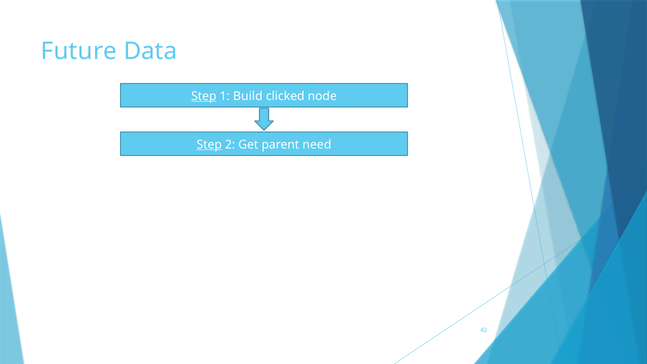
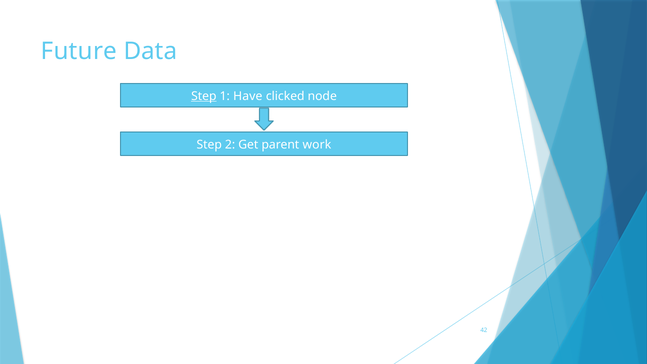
Build: Build -> Have
Step at (209, 144) underline: present -> none
need: need -> work
